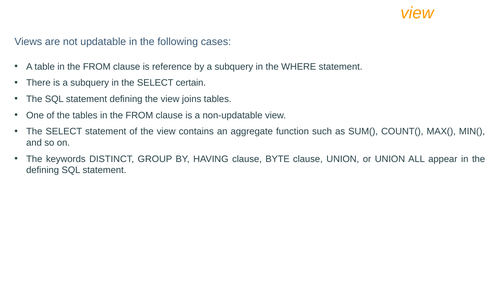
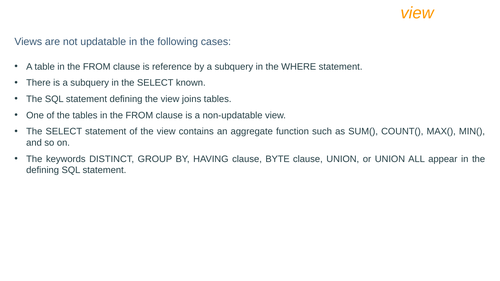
certain: certain -> known
